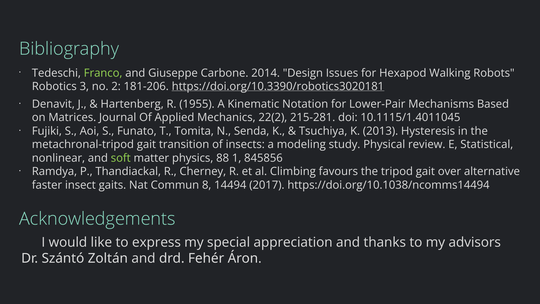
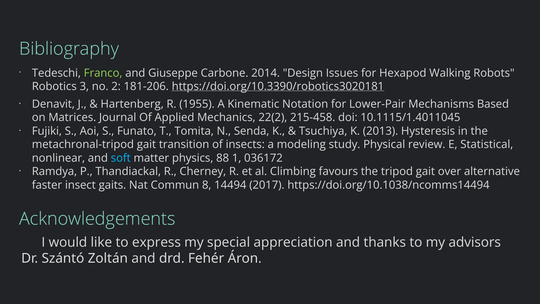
215-281: 215-281 -> 215-458
soft colour: light green -> light blue
845856: 845856 -> 036172
